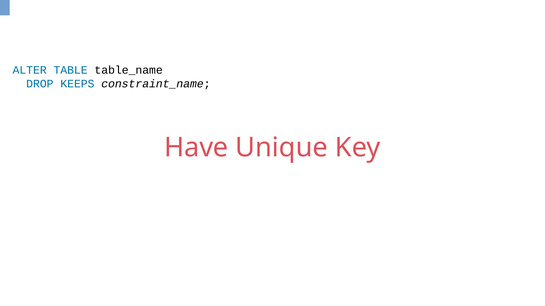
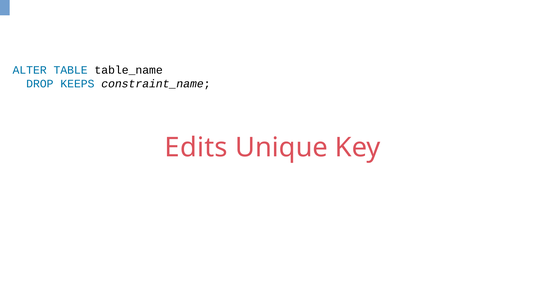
Have: Have -> Edits
